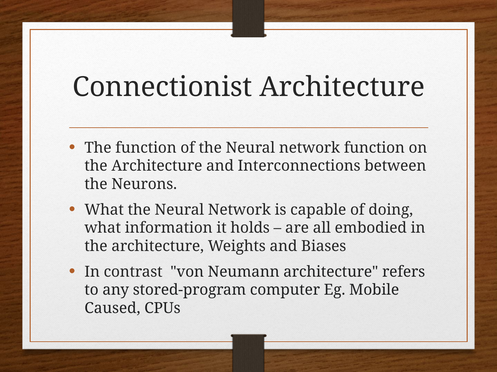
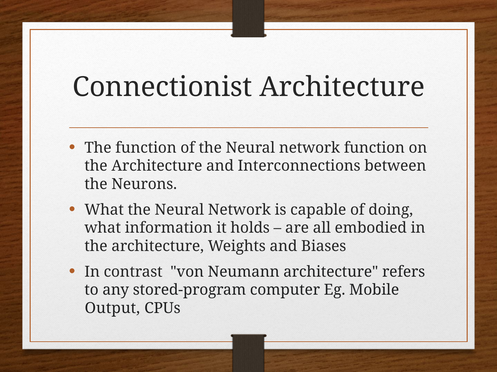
Caused: Caused -> Output
